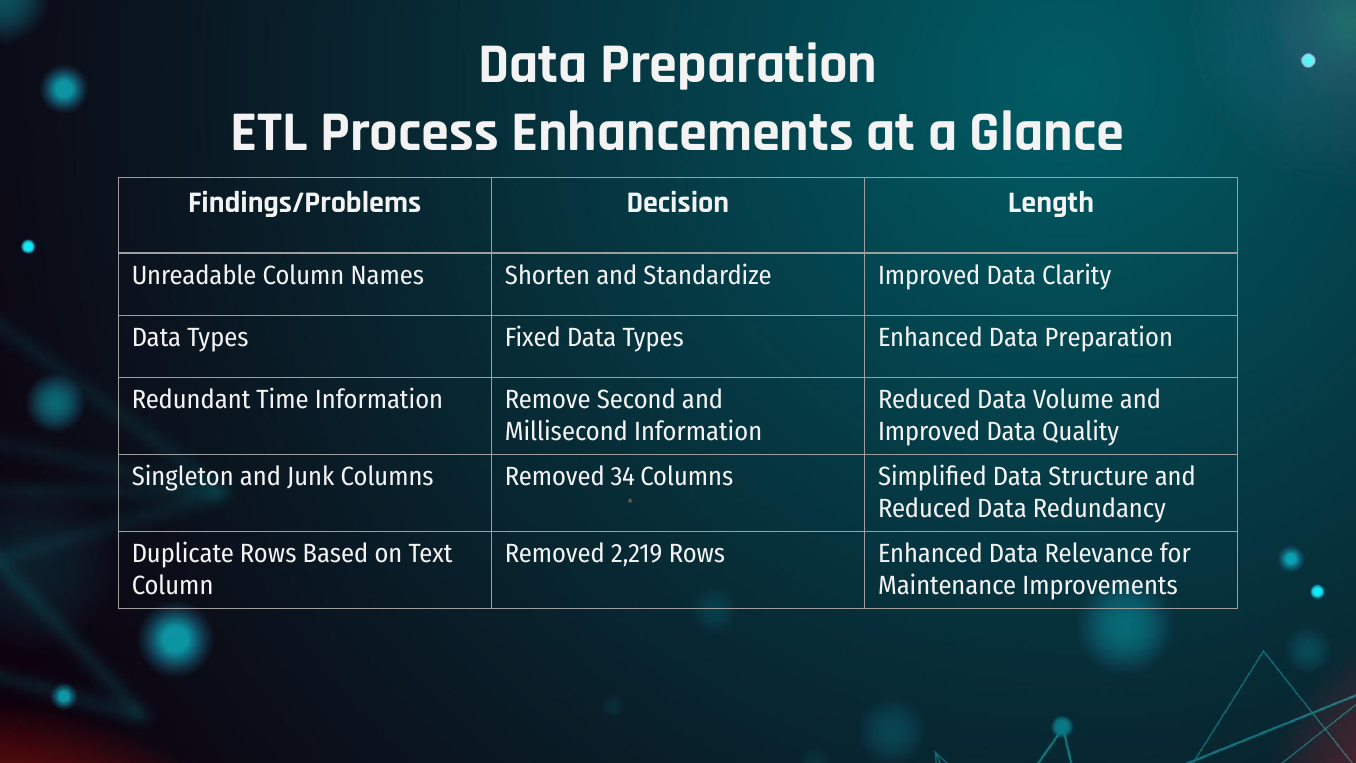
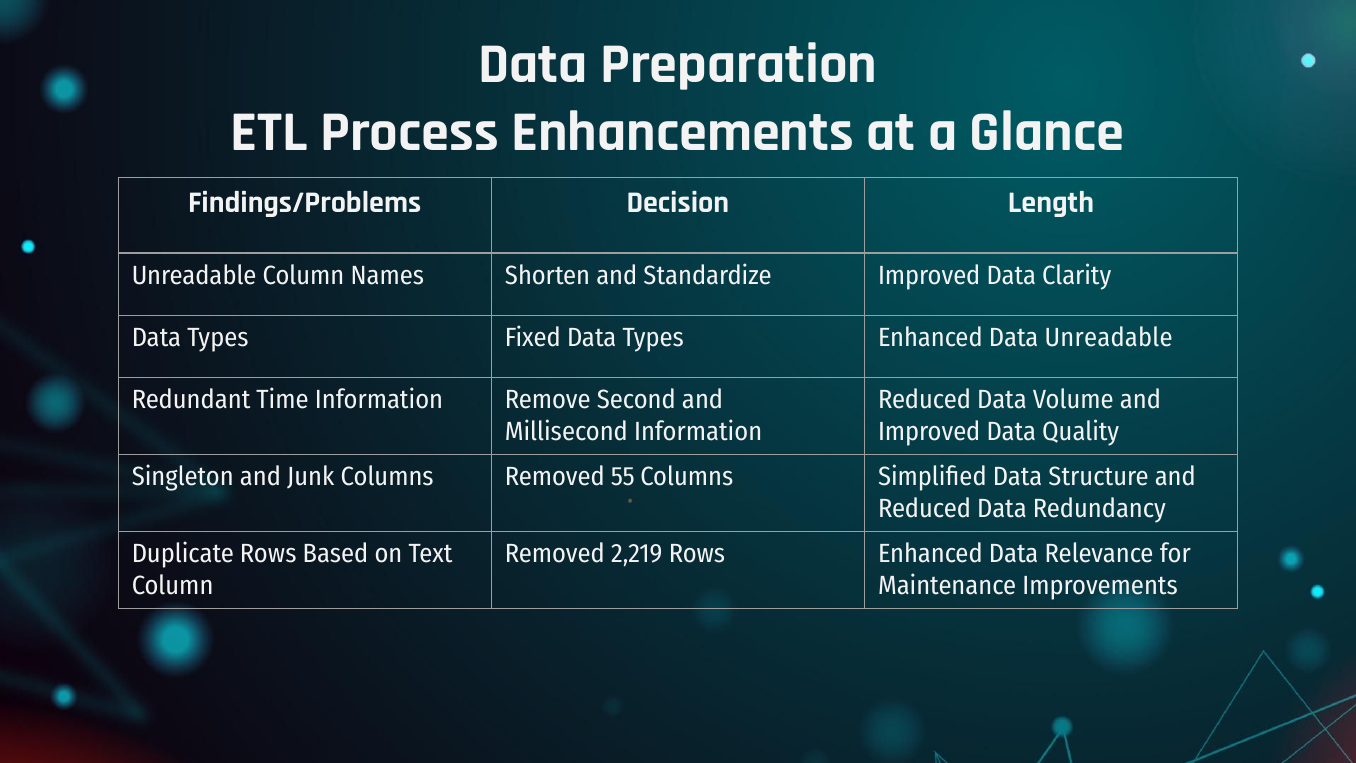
Enhanced Data Preparation: Preparation -> Unreadable
34: 34 -> 55
